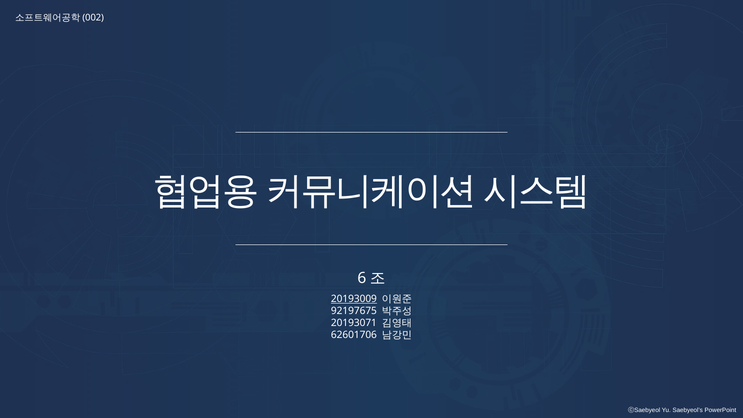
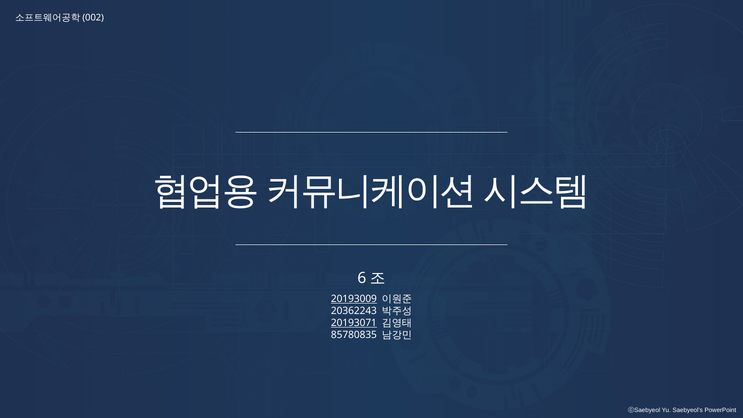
92197675: 92197675 -> 20362243
20193071 underline: none -> present
62601706: 62601706 -> 85780835
